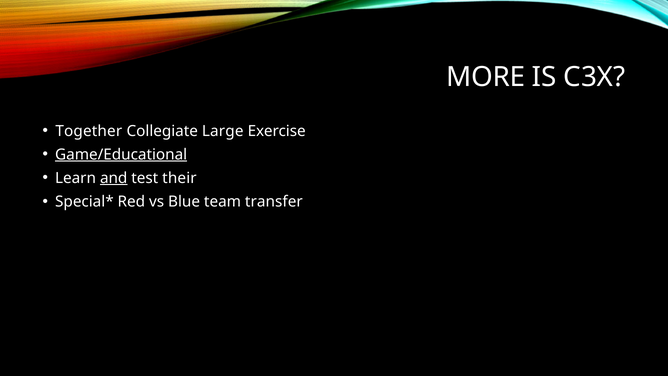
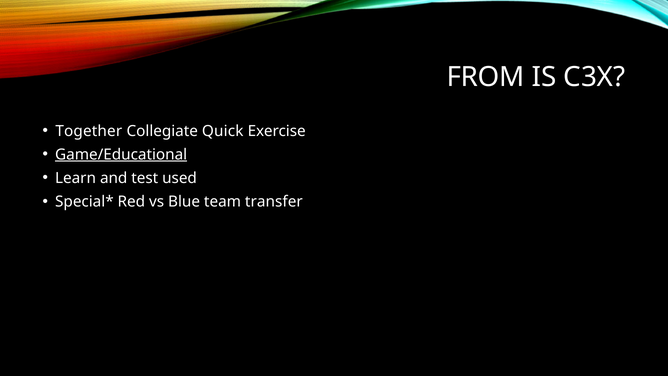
MORE: MORE -> FROM
Large: Large -> Quick
and underline: present -> none
their: their -> used
